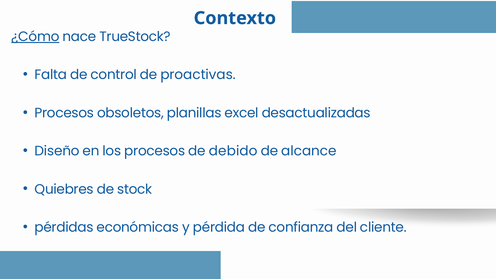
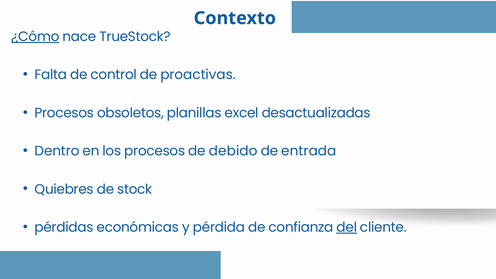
Diseño: Diseño -> Dentro
alcance: alcance -> entrada
del underline: none -> present
